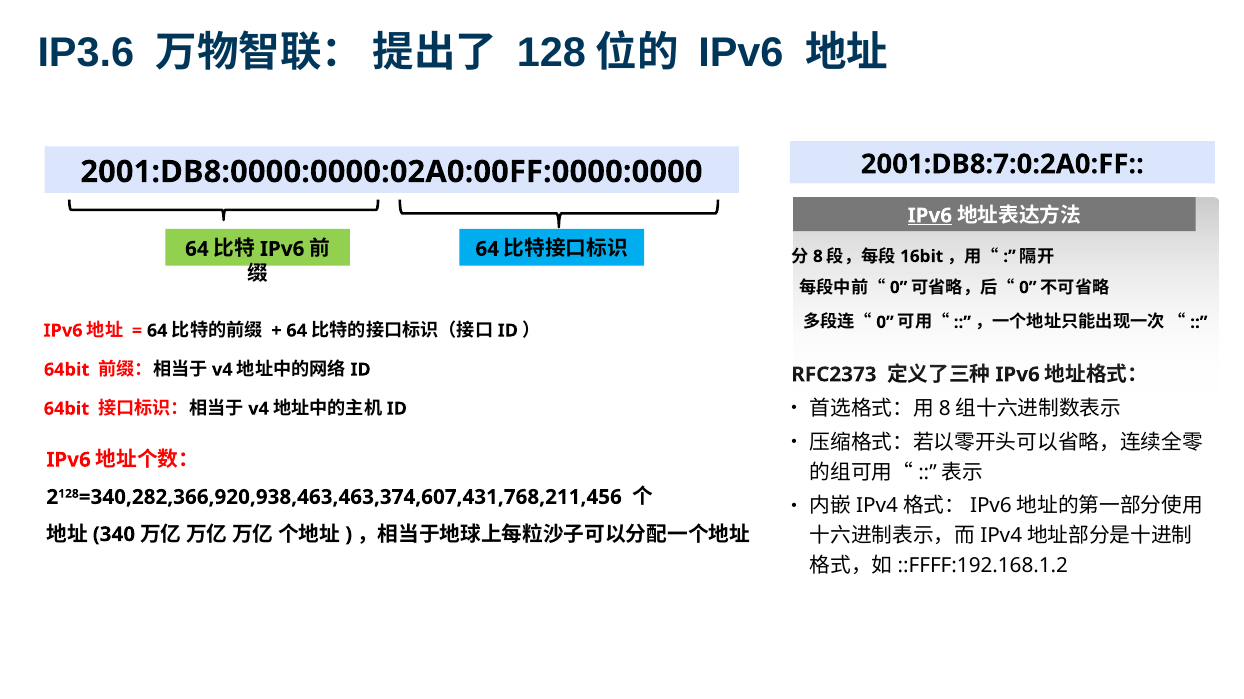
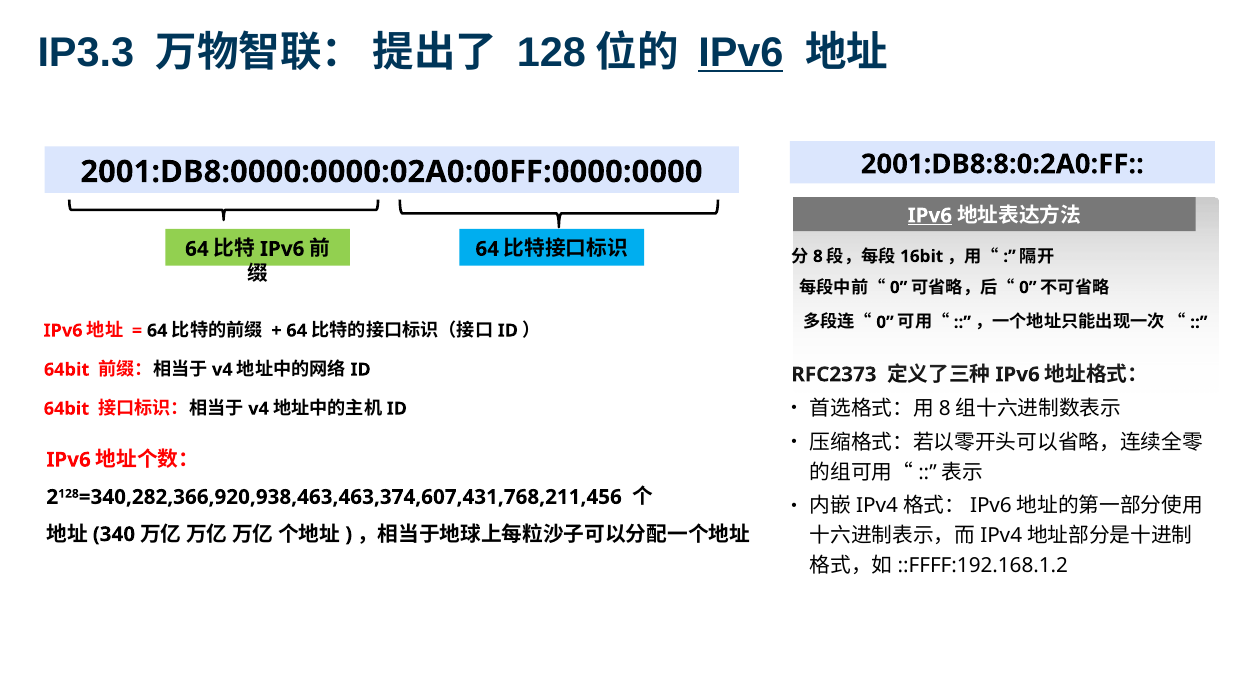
IP3.6: IP3.6 -> IP3.3
IPv6 at (741, 53) underline: none -> present
2001:DB8:7:0:2A0:FF: 2001:DB8:7:0:2A0:FF -> 2001:DB8:8:0:2A0:FF
